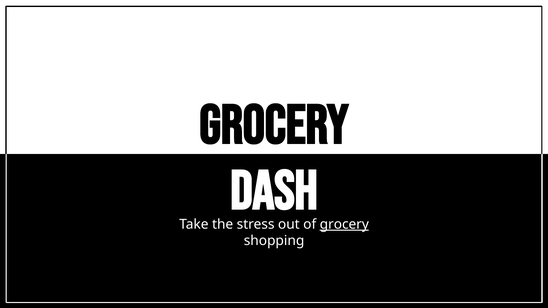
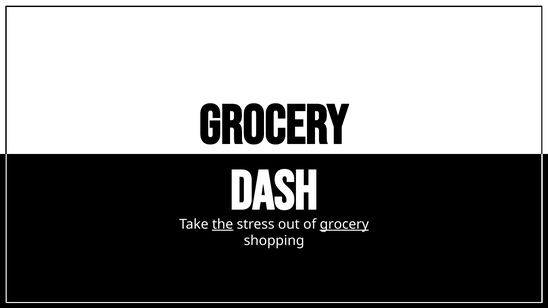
the underline: none -> present
